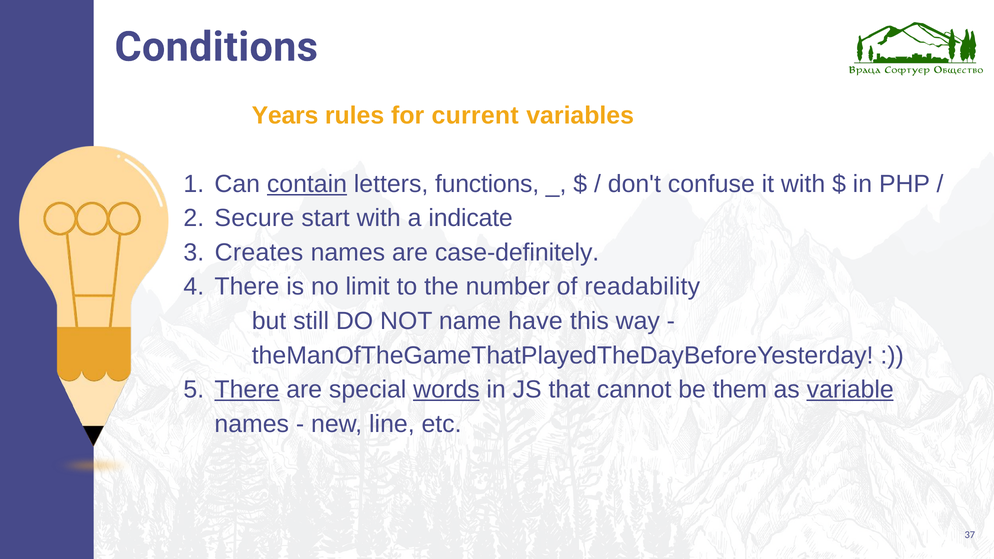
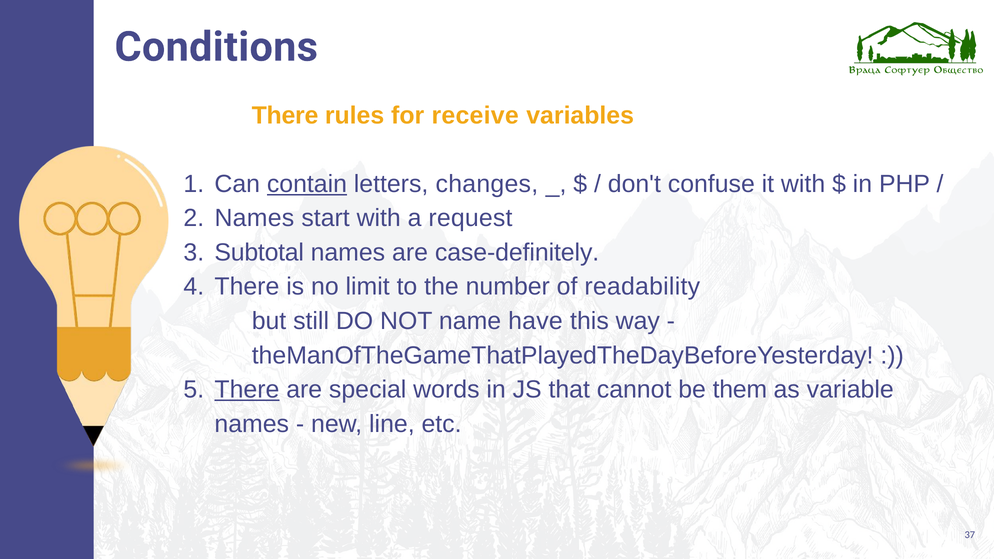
Years at (285, 115): Years -> There
current: current -> receive
functions: functions -> changes
Secure at (254, 218): Secure -> Names
indicate: indicate -> request
Creates: Creates -> Subtotal
words underline: present -> none
variable underline: present -> none
